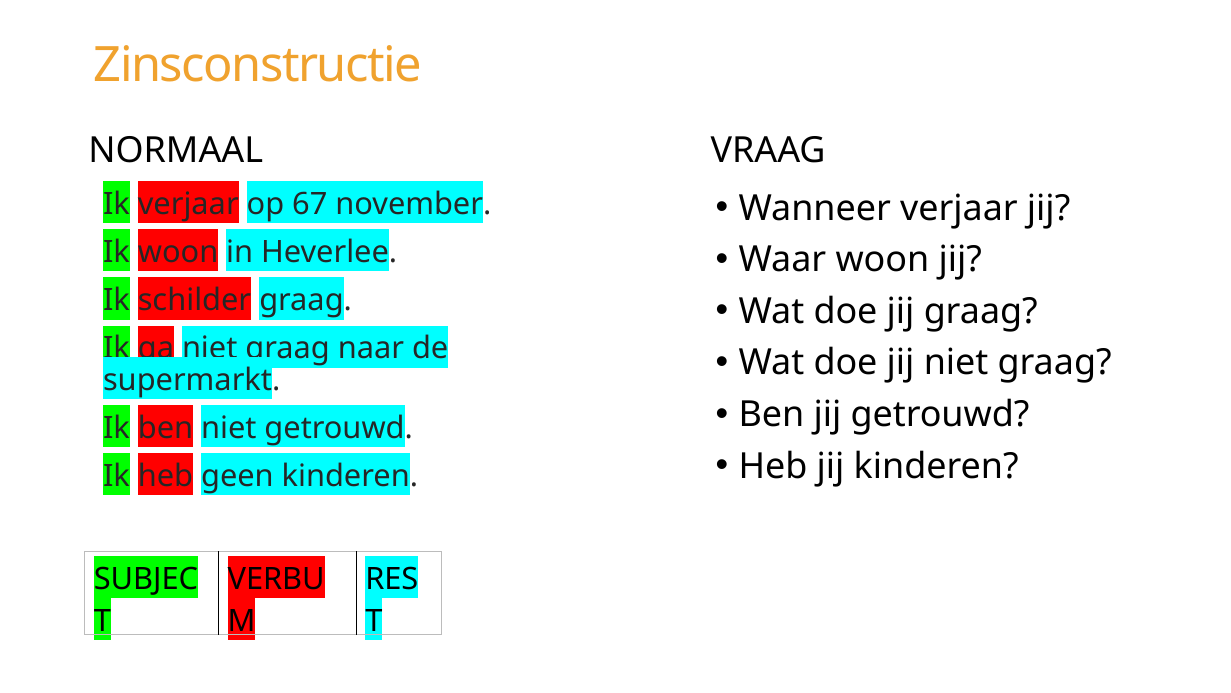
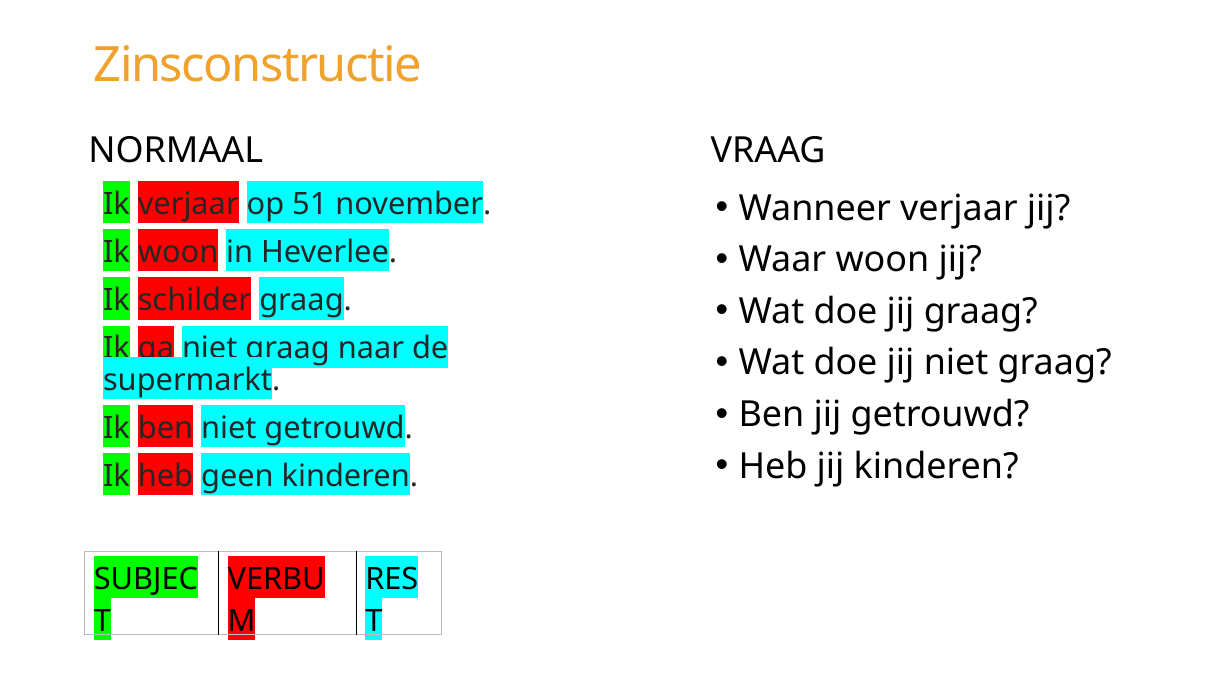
67: 67 -> 51
